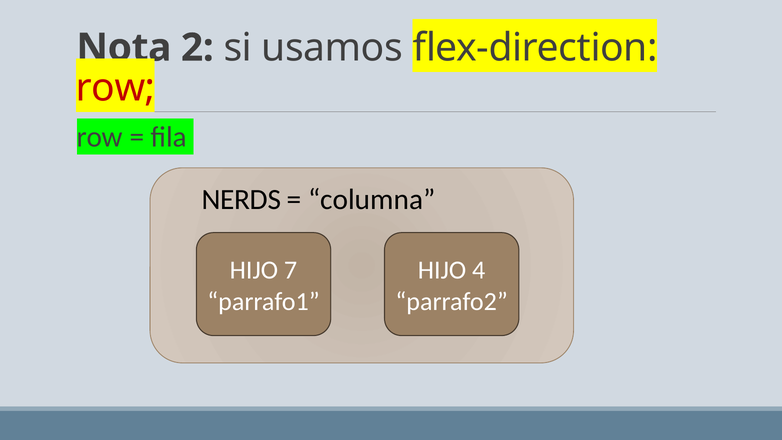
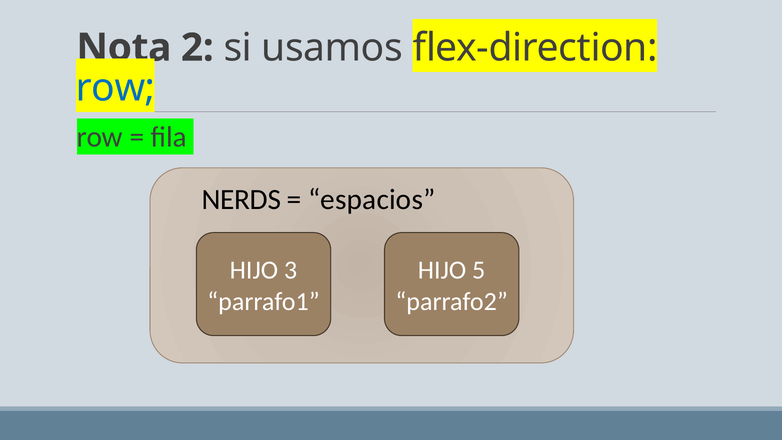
row at (116, 88) colour: red -> blue
columna: columna -> espacios
7: 7 -> 3
4: 4 -> 5
